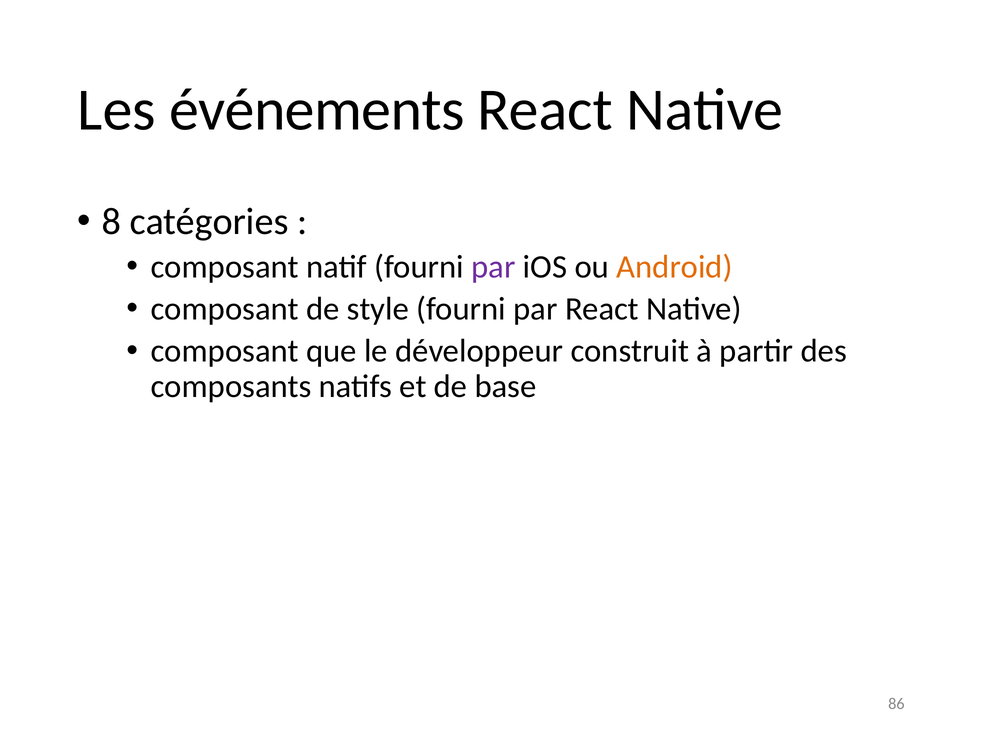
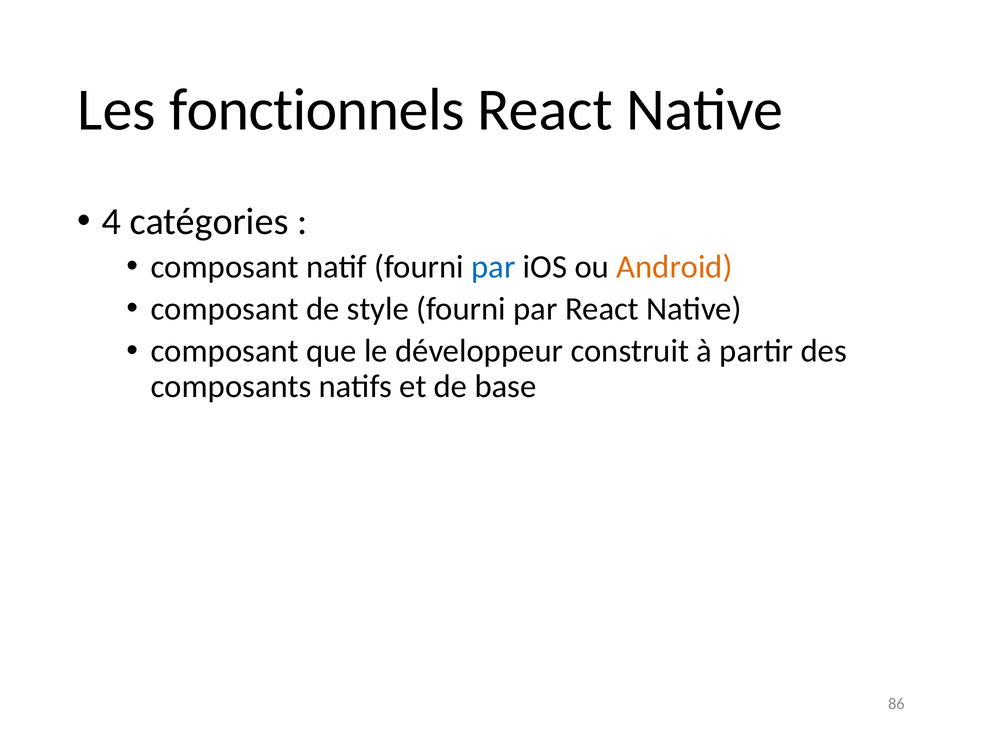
événements: événements -> fonctionnels
8: 8 -> 4
par at (493, 267) colour: purple -> blue
